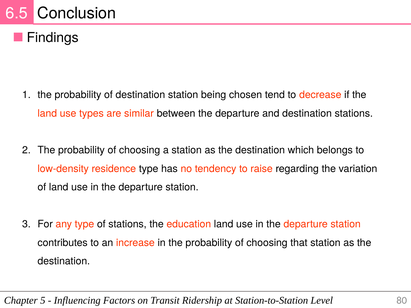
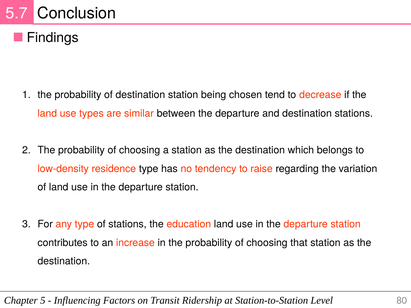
6.5: 6.5 -> 5.7
